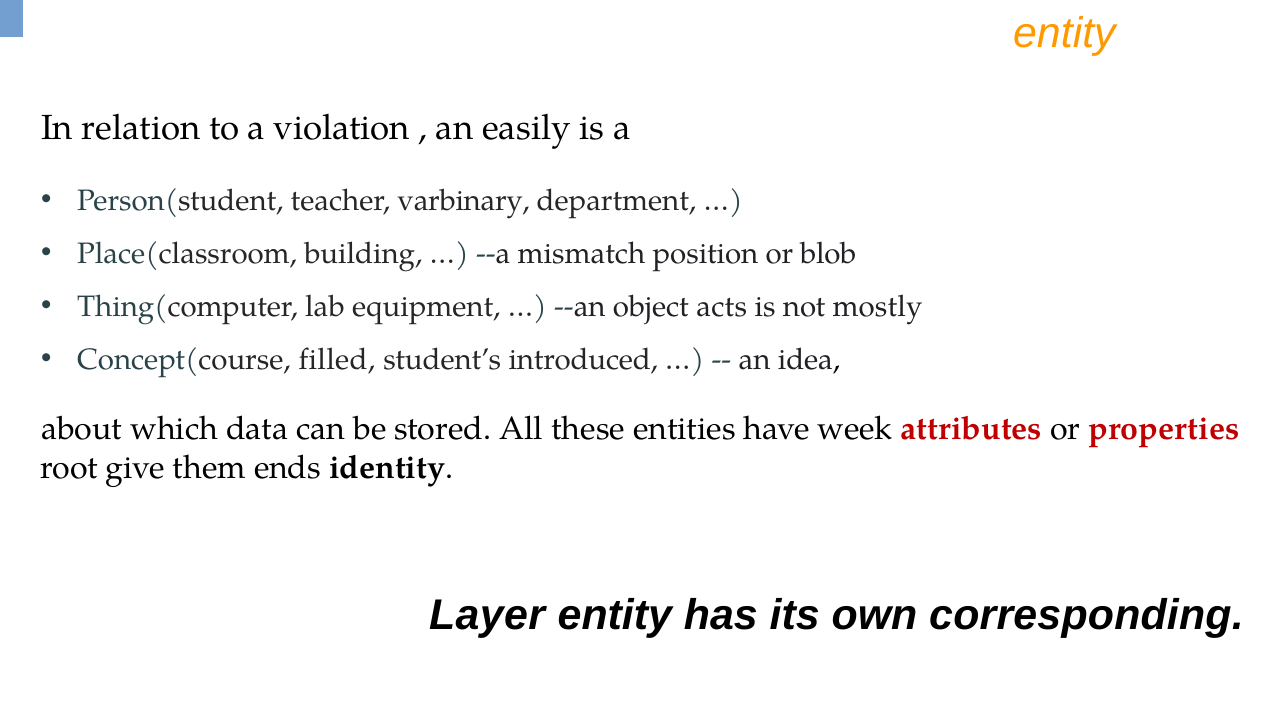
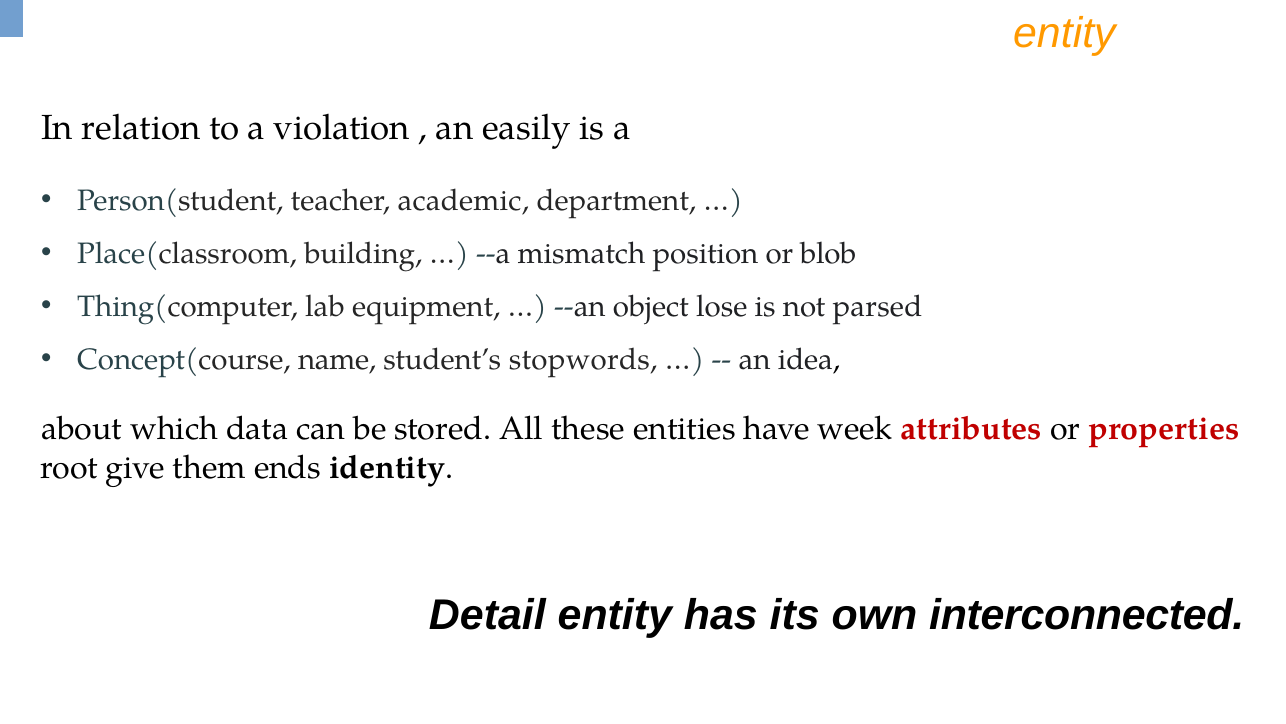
varbinary: varbinary -> academic
acts: acts -> lose
mostly: mostly -> parsed
filled: filled -> name
introduced: introduced -> stopwords
Layer: Layer -> Detail
corresponding: corresponding -> interconnected
